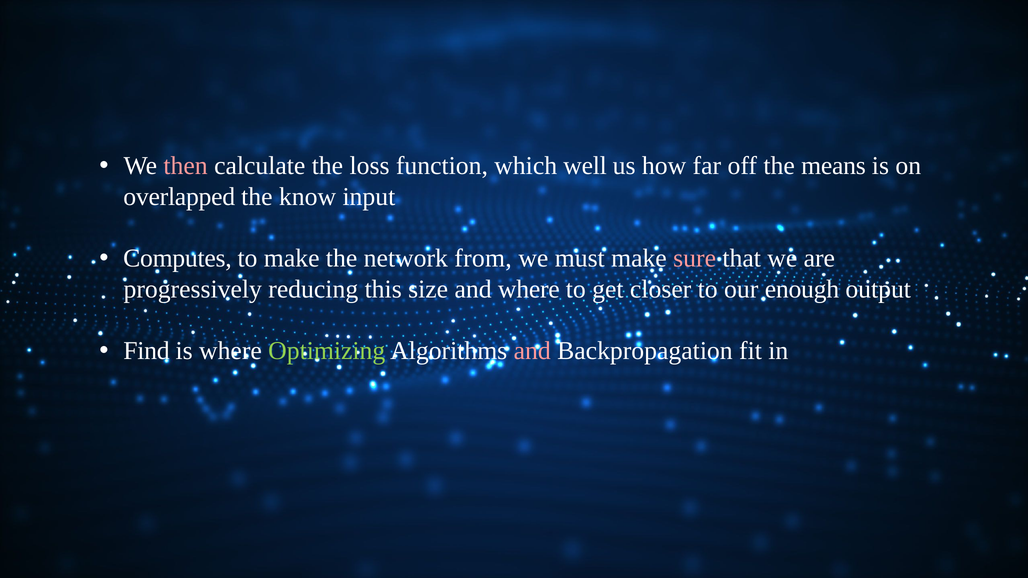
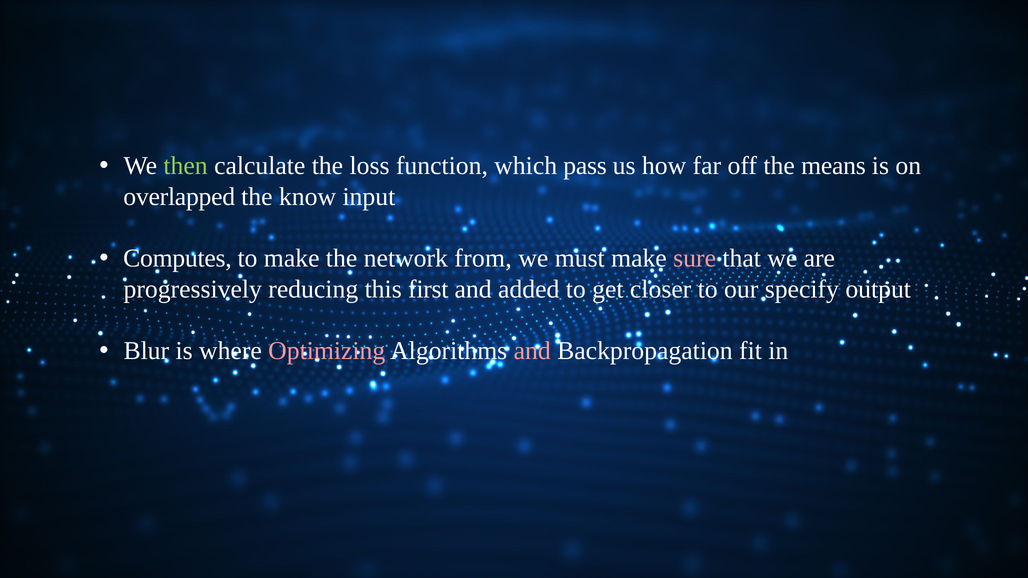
then colour: pink -> light green
well: well -> pass
size: size -> first
and where: where -> added
enough: enough -> specify
Find: Find -> Blur
Optimizing colour: light green -> pink
